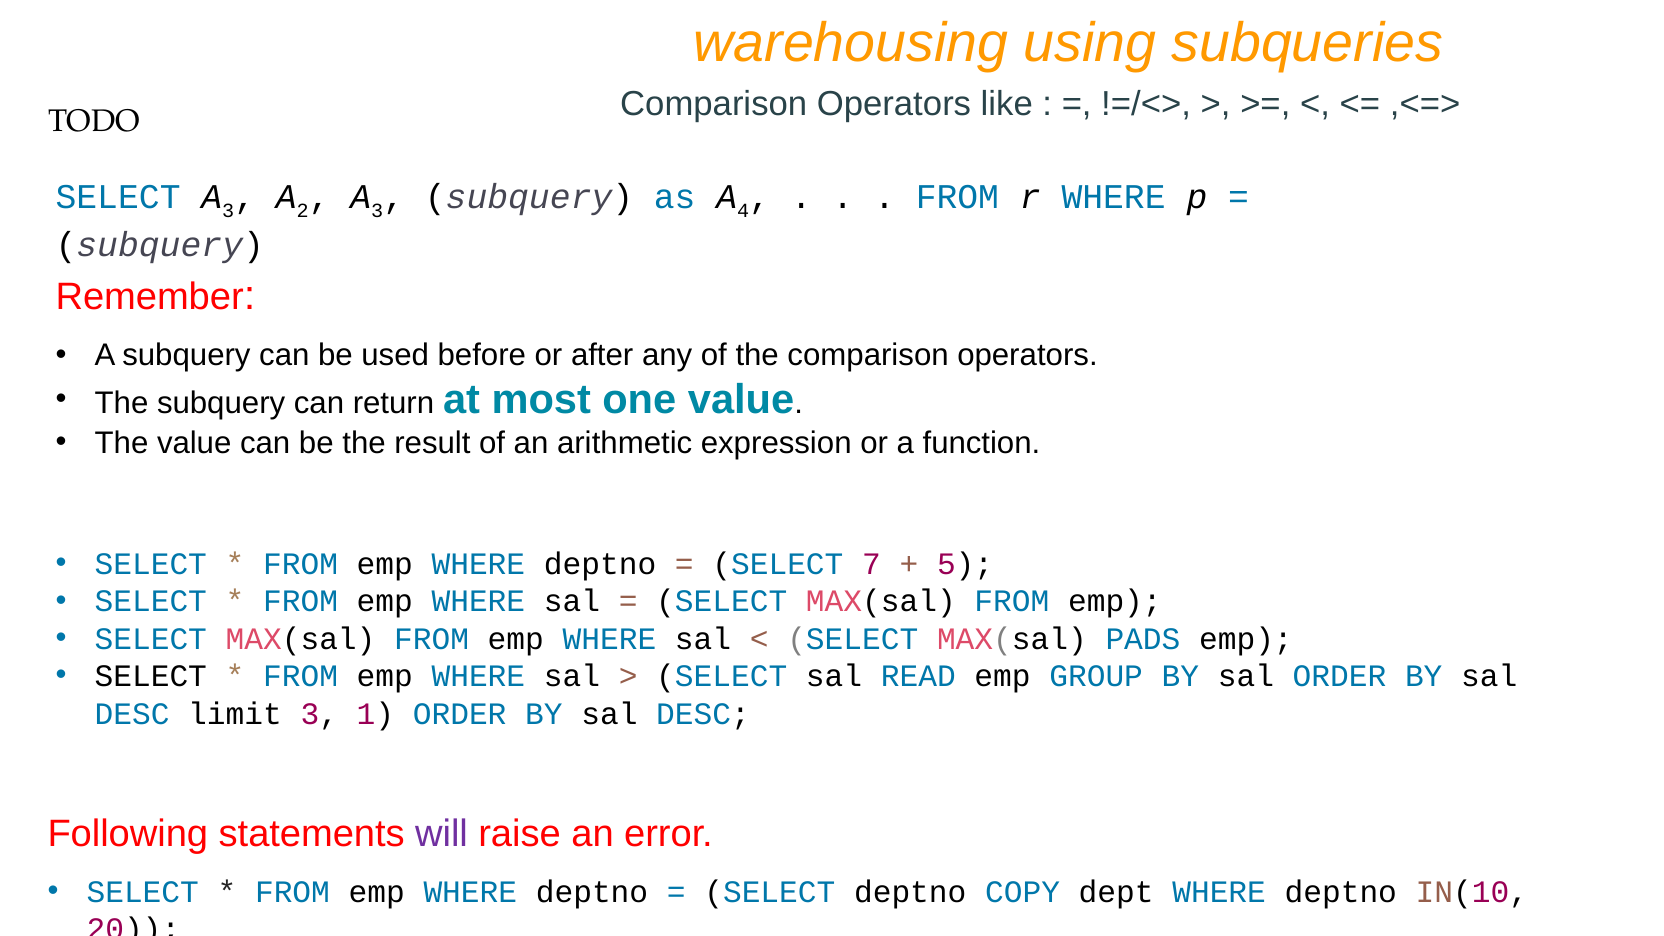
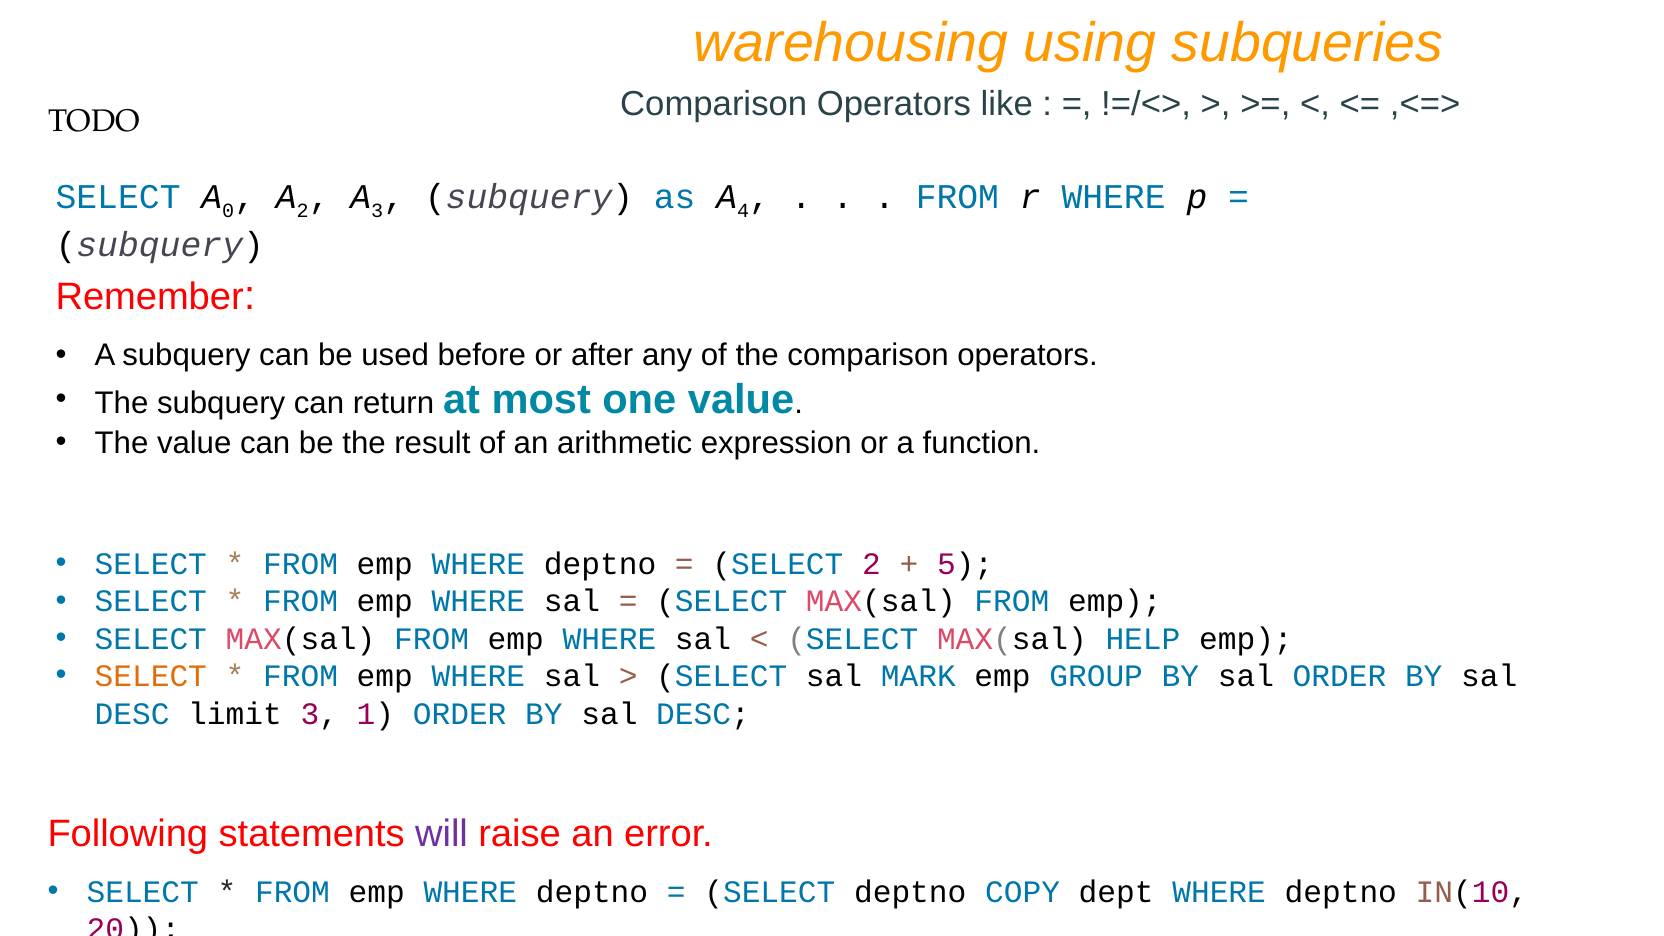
SELECT A 3: 3 -> 0
SELECT 7: 7 -> 2
PADS: PADS -> HELP
SELECT at (151, 676) colour: black -> orange
READ: READ -> MARK
